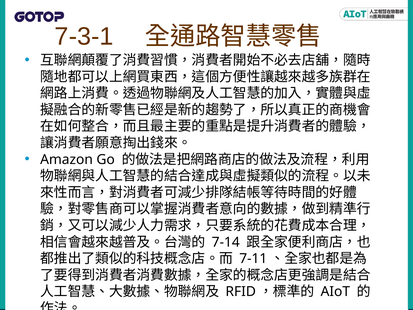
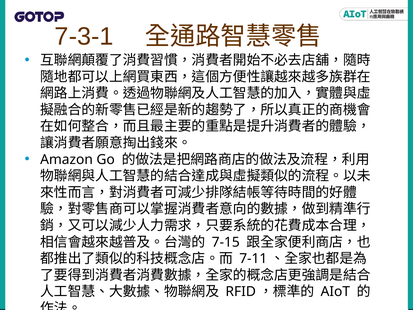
7-14: 7-14 -> 7-15
